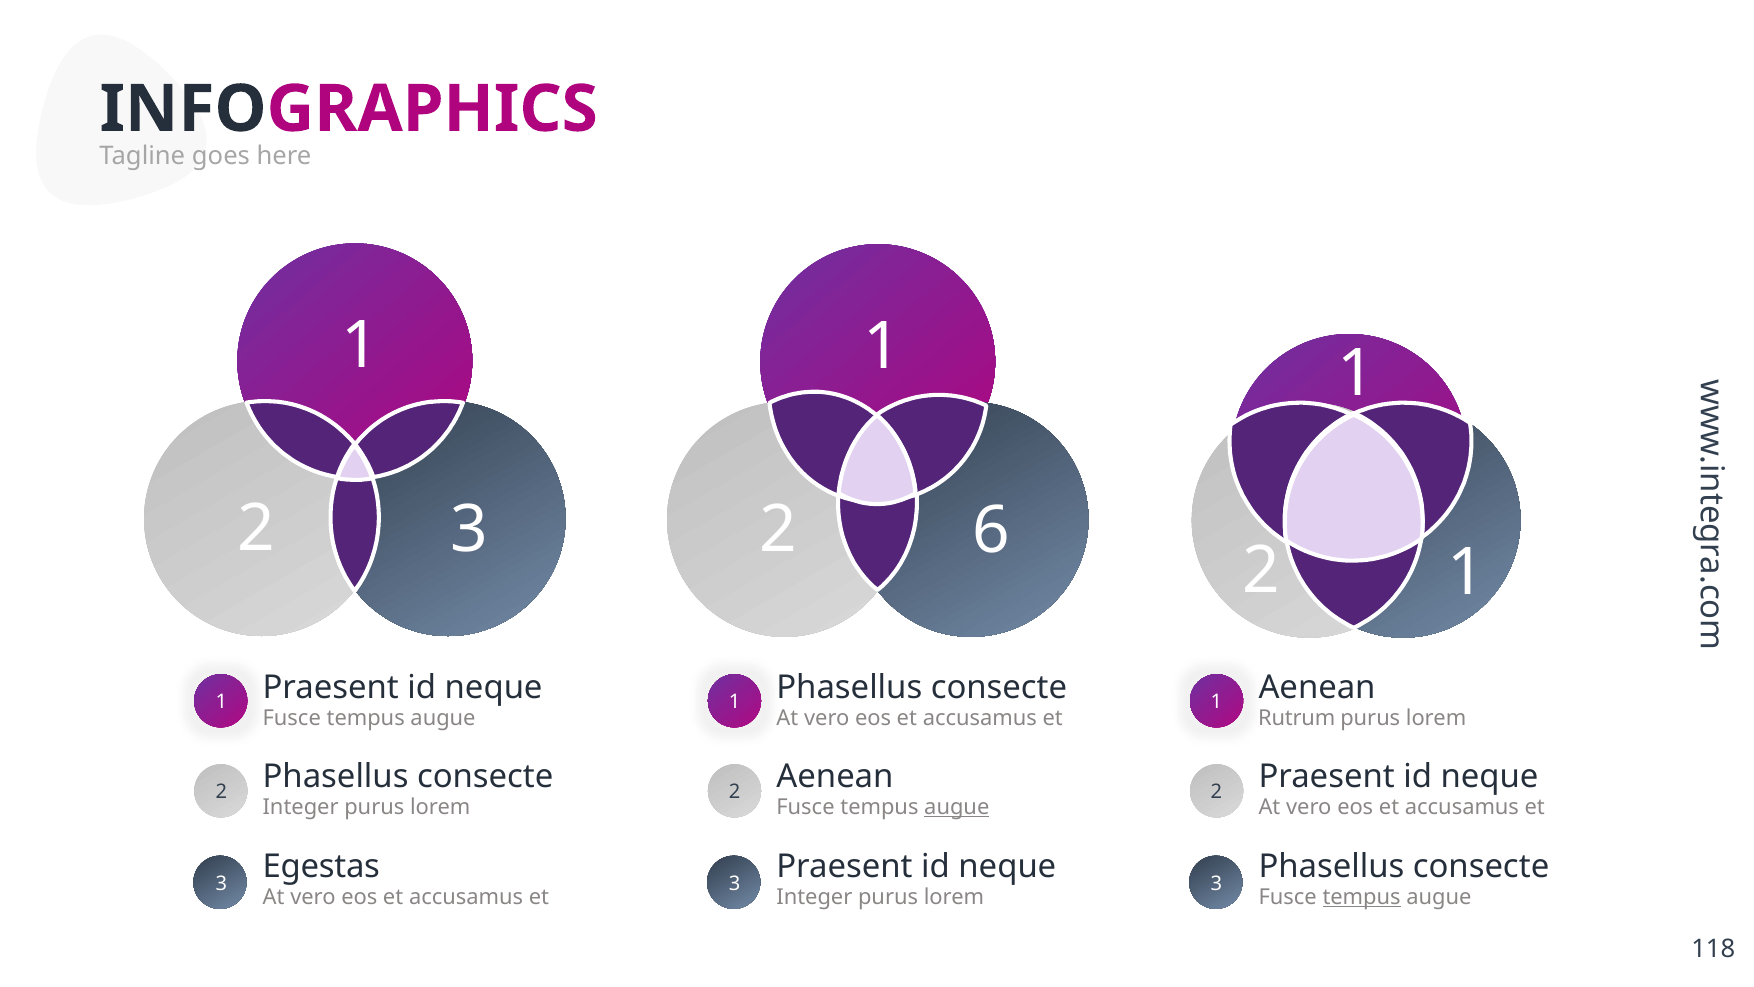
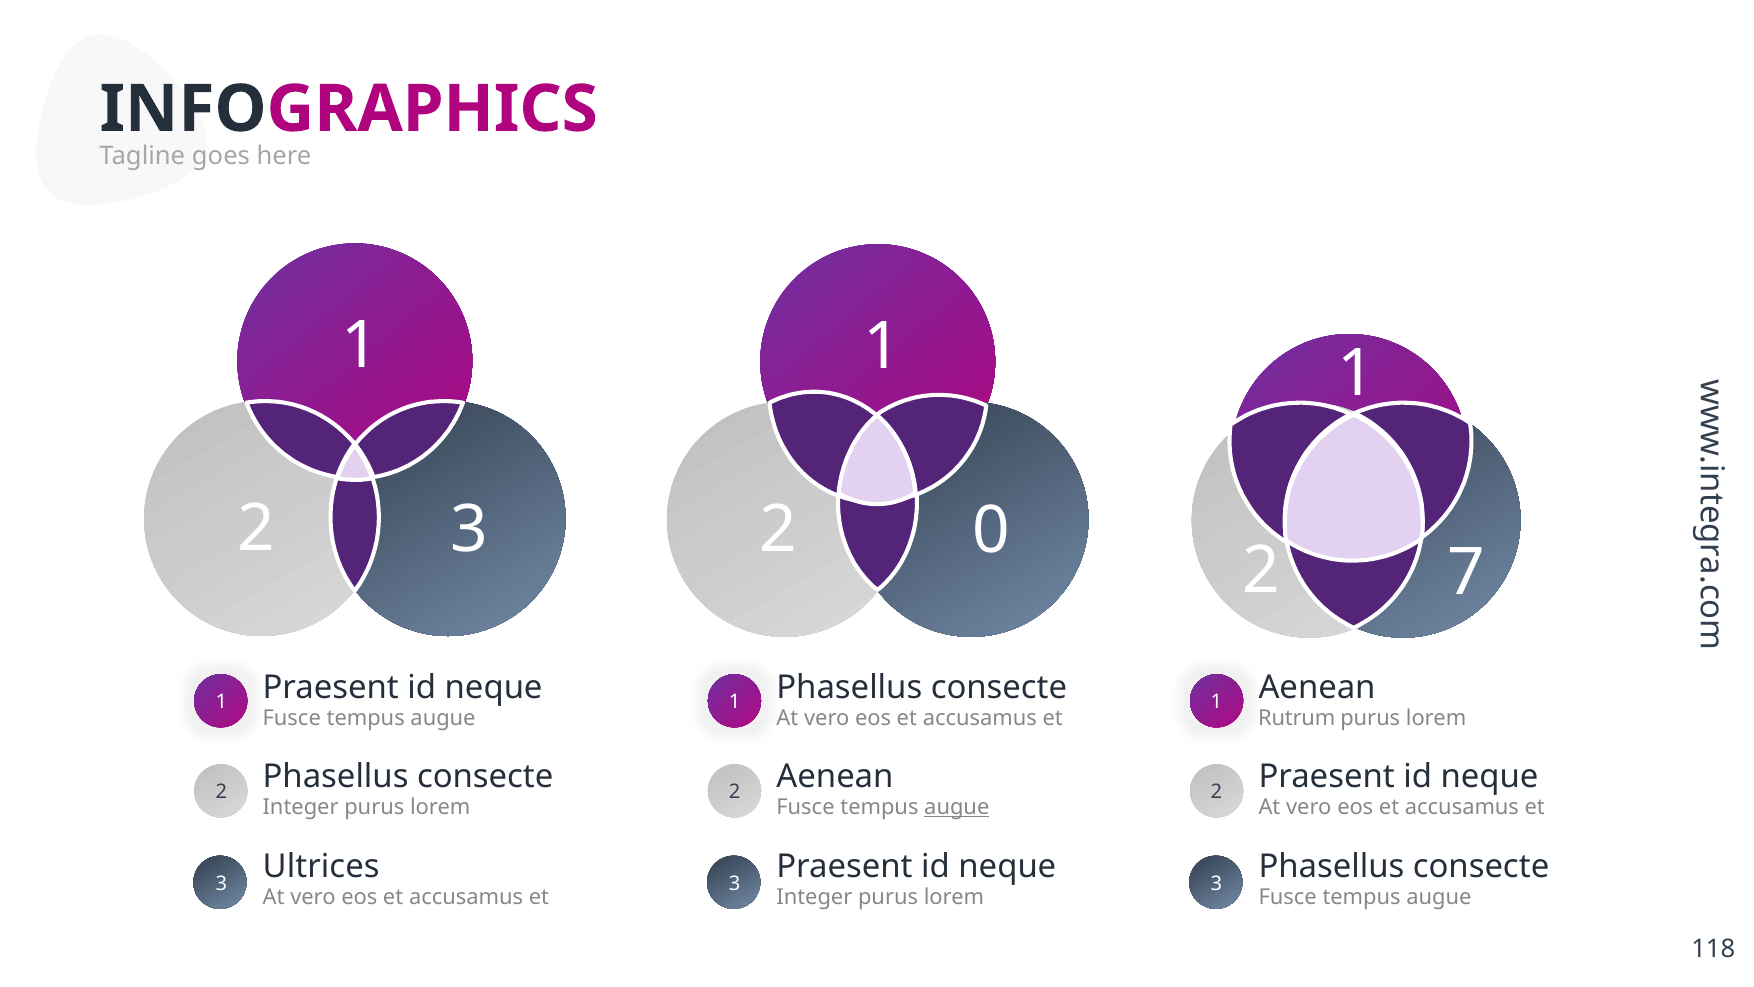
6: 6 -> 0
2 1: 1 -> 7
Egestas: Egestas -> Ultrices
tempus at (1362, 897) underline: present -> none
